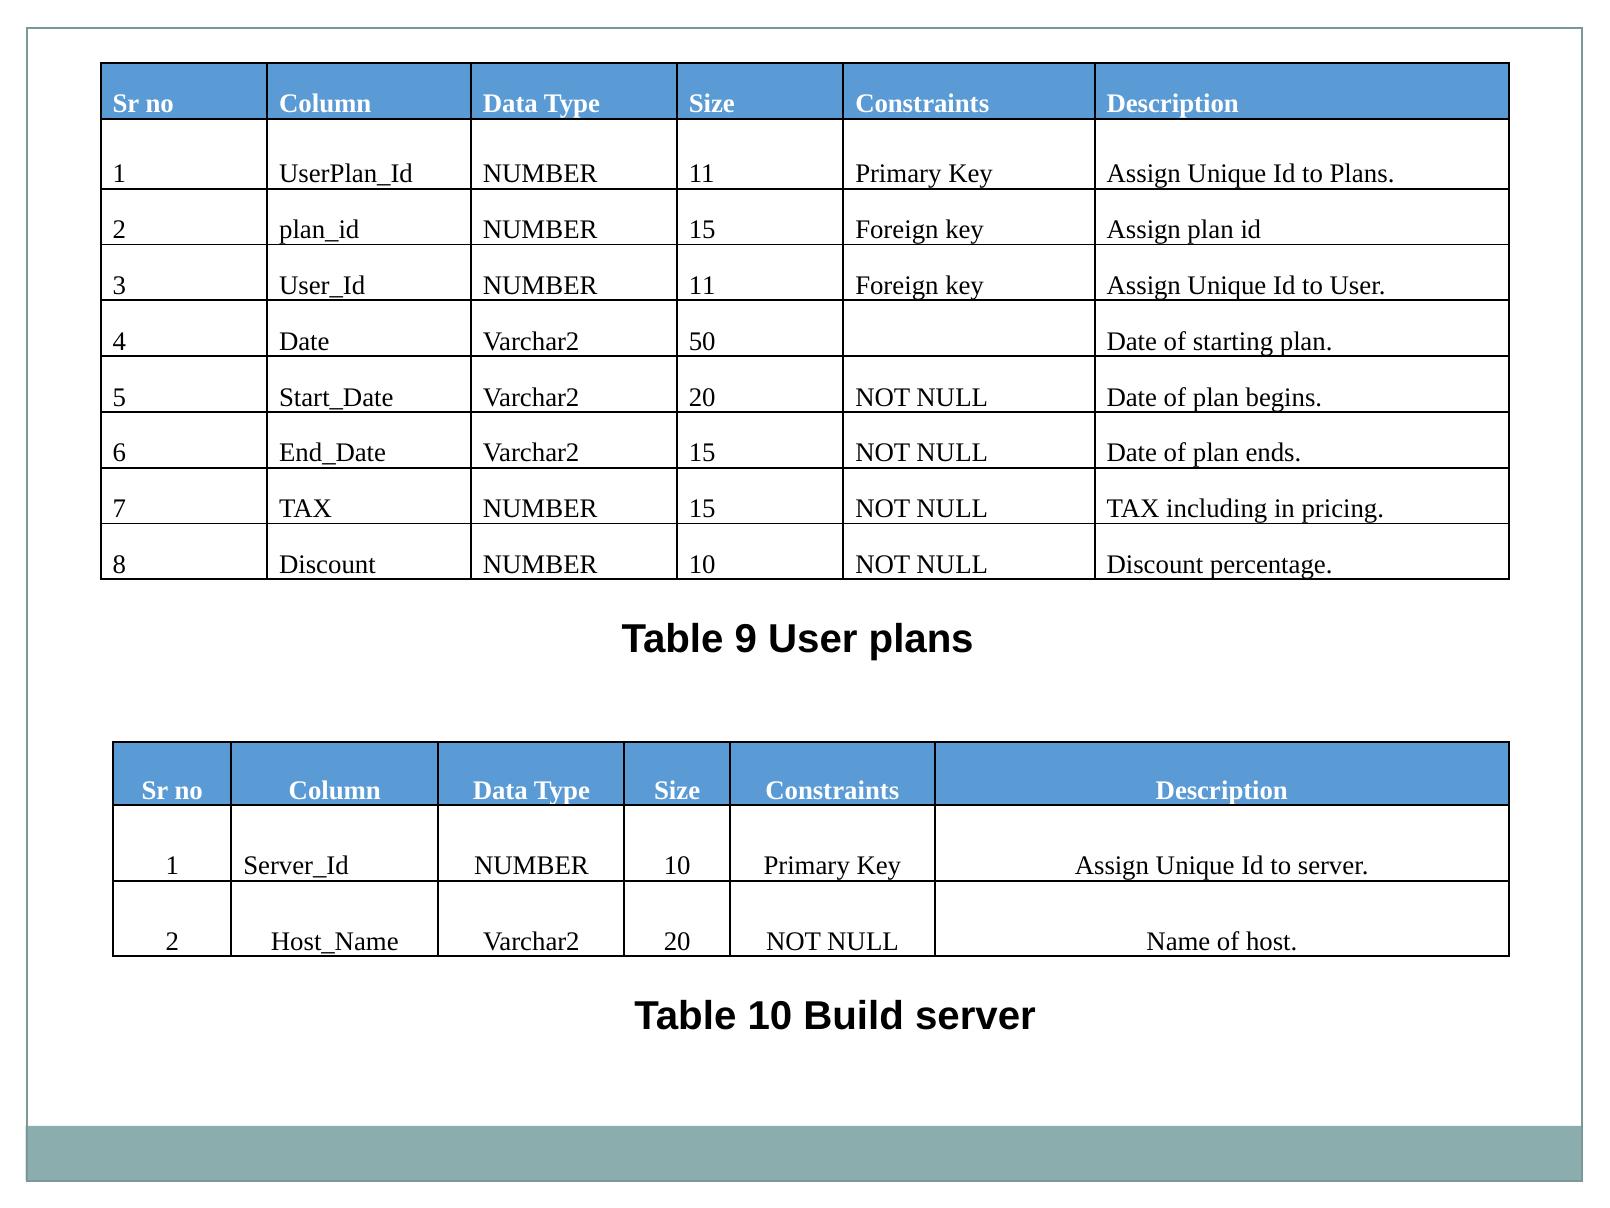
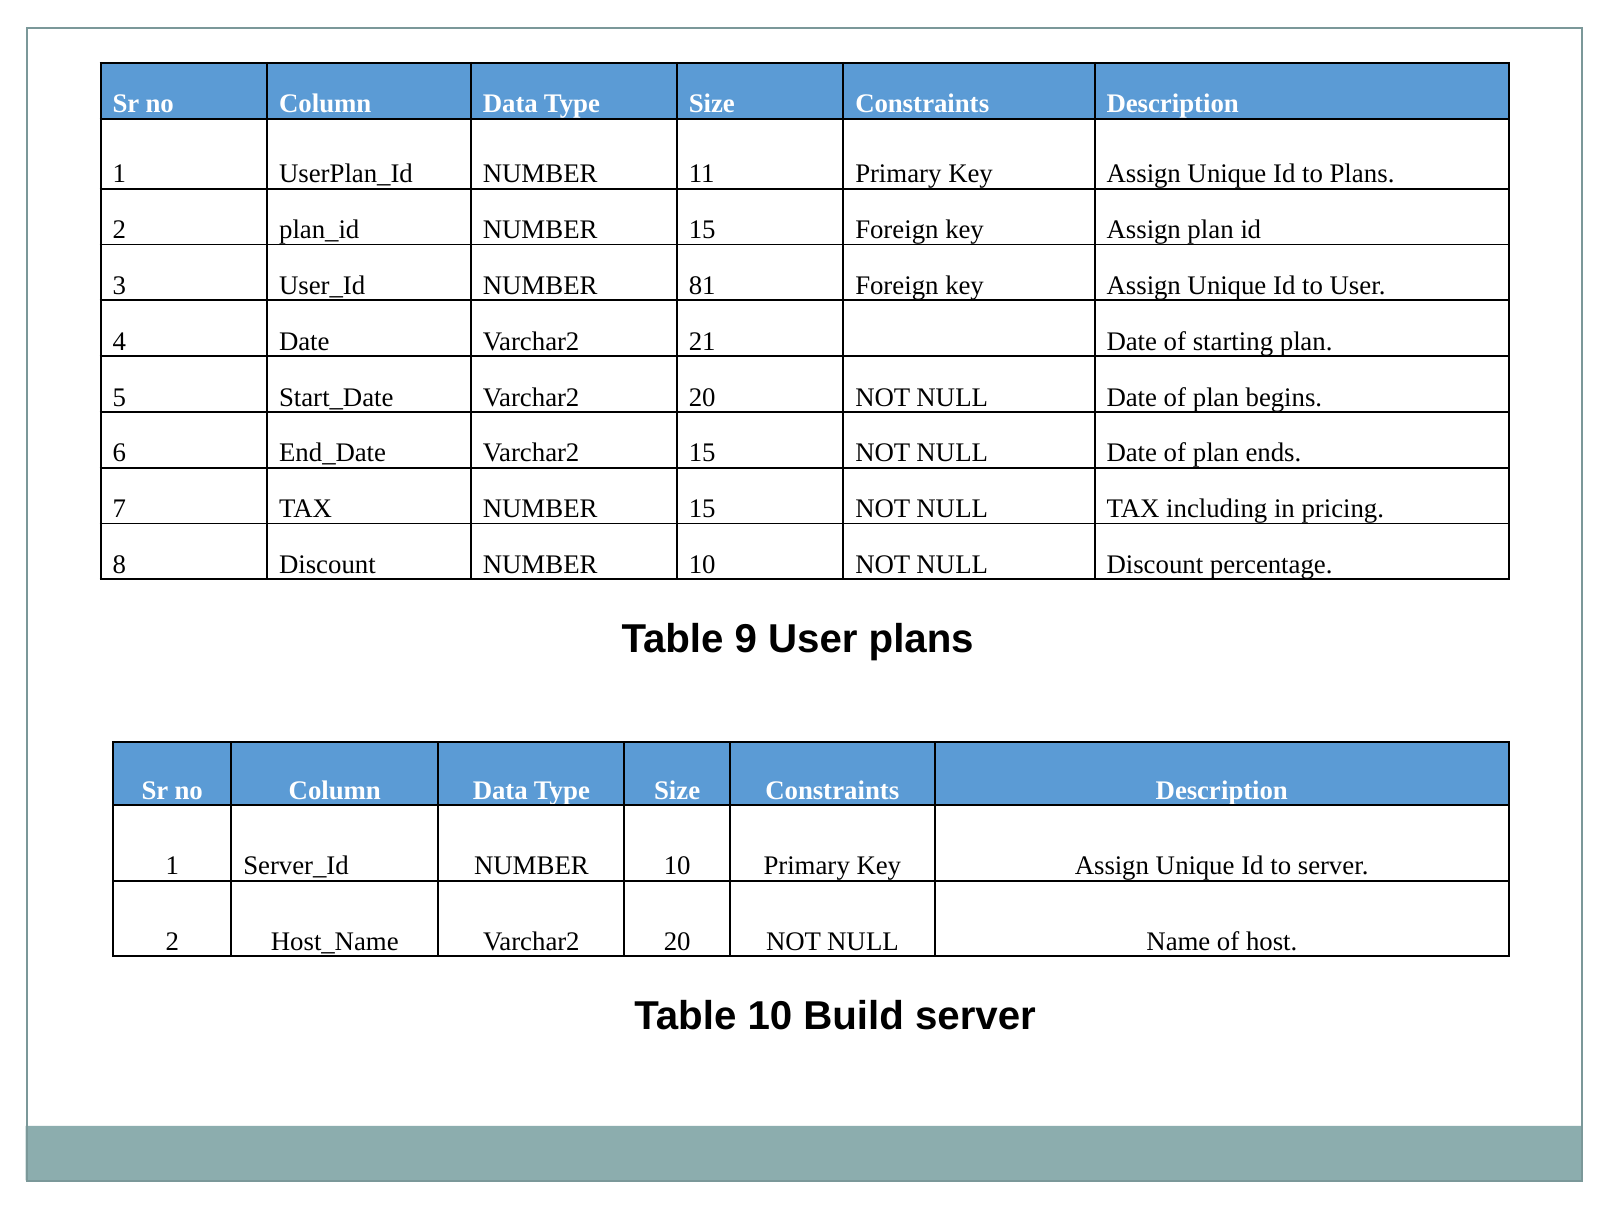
11 at (702, 285): 11 -> 81
50: 50 -> 21
